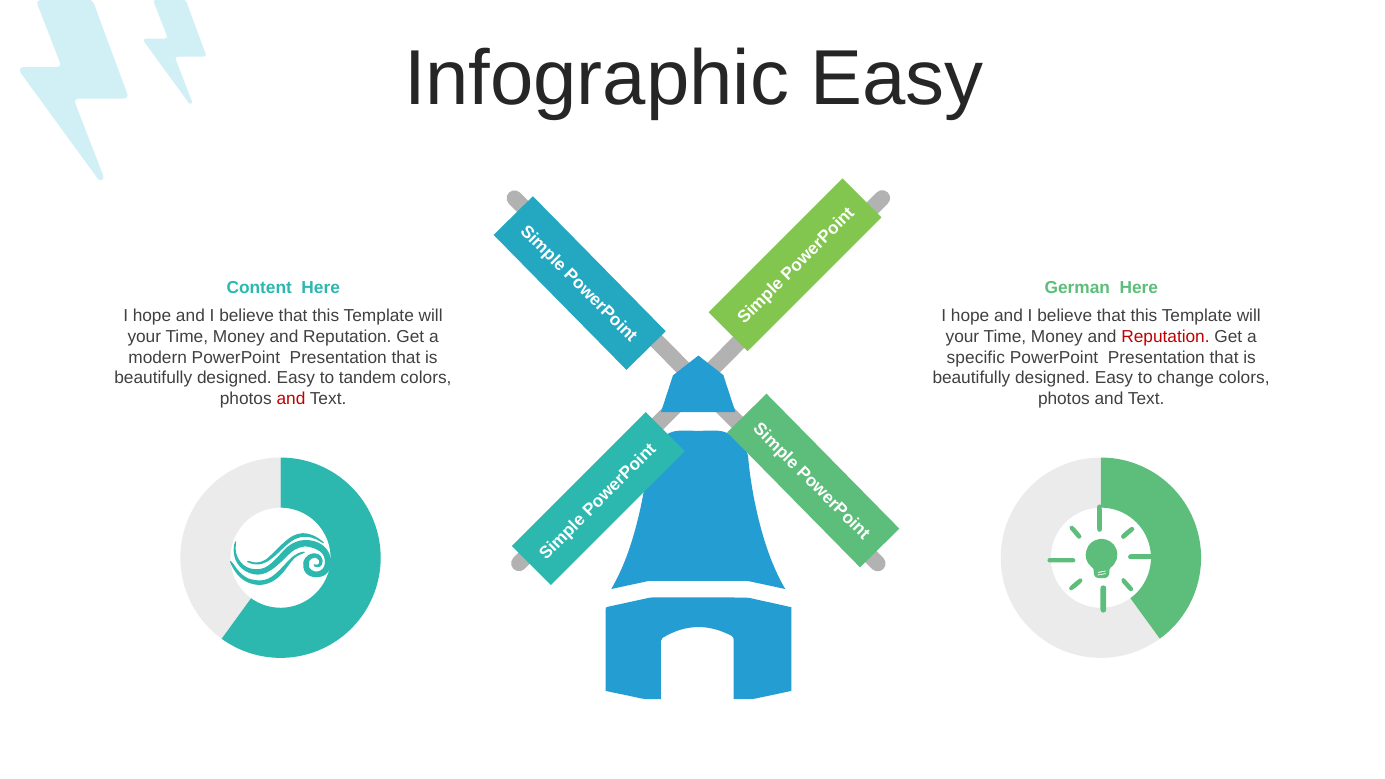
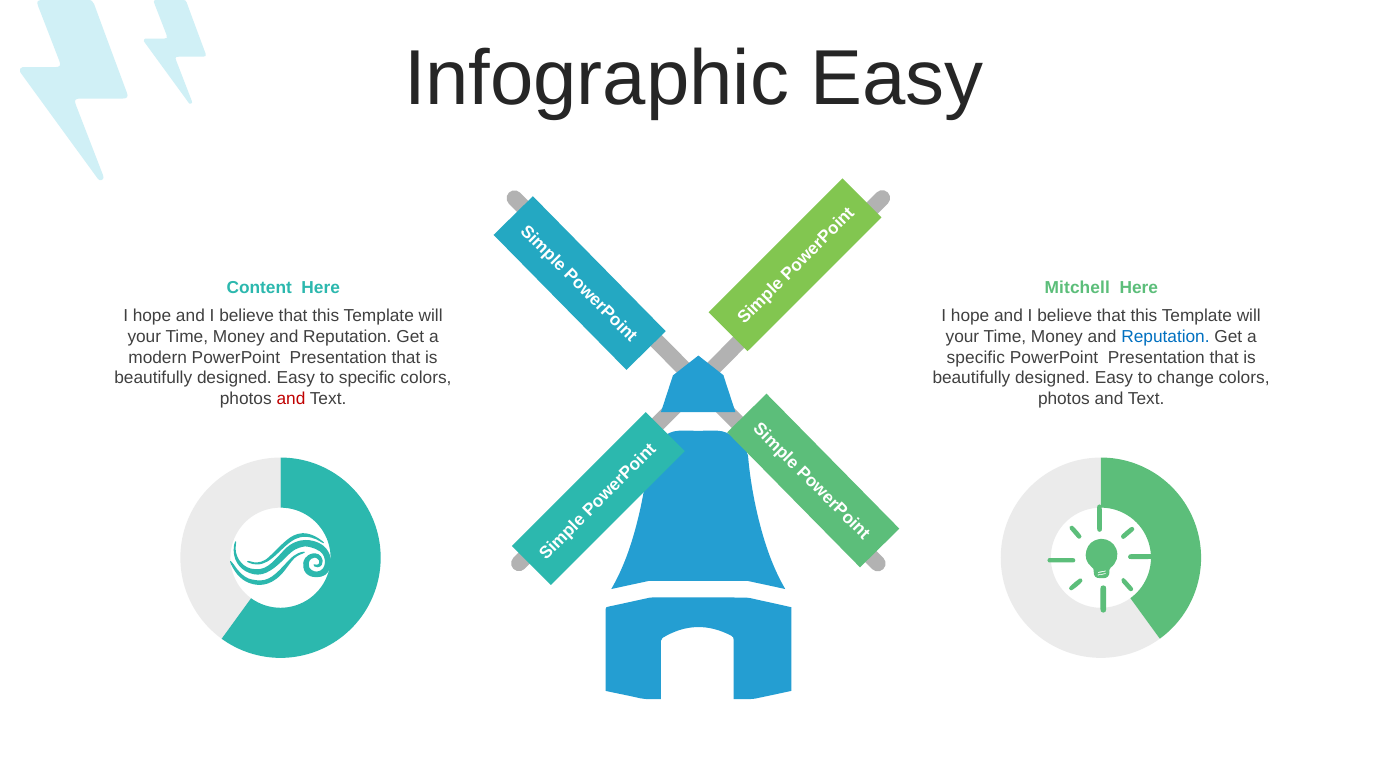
German: German -> Mitchell
Reputation at (1165, 337) colour: red -> blue
to tandem: tandem -> specific
